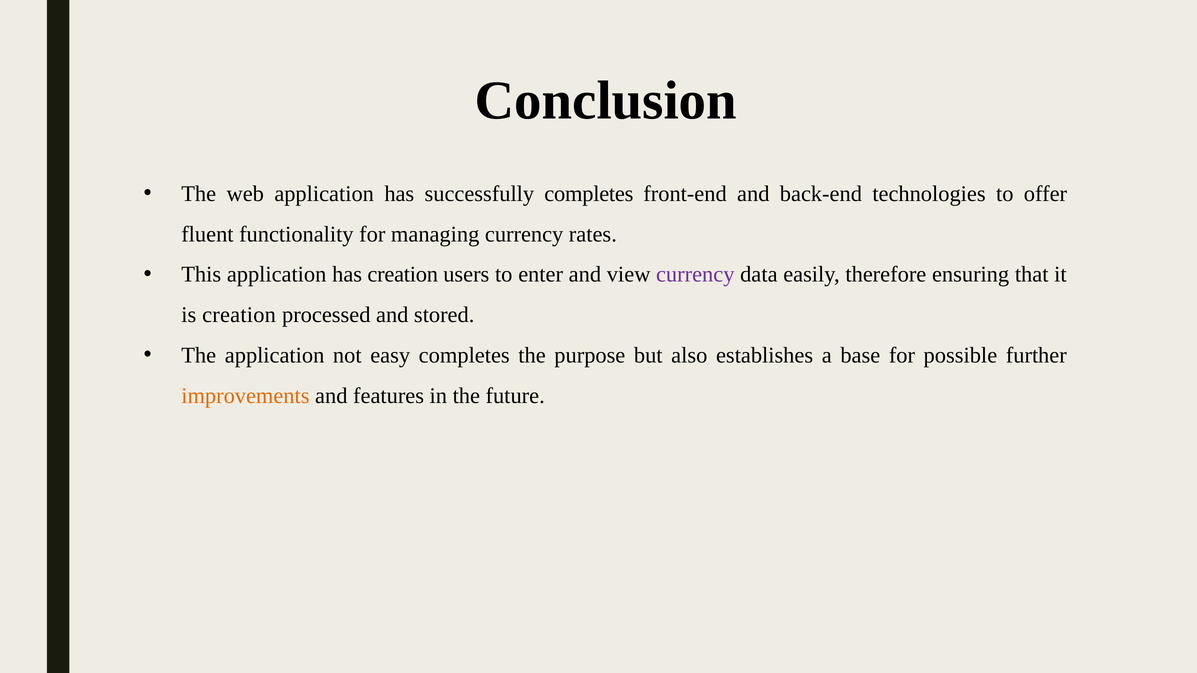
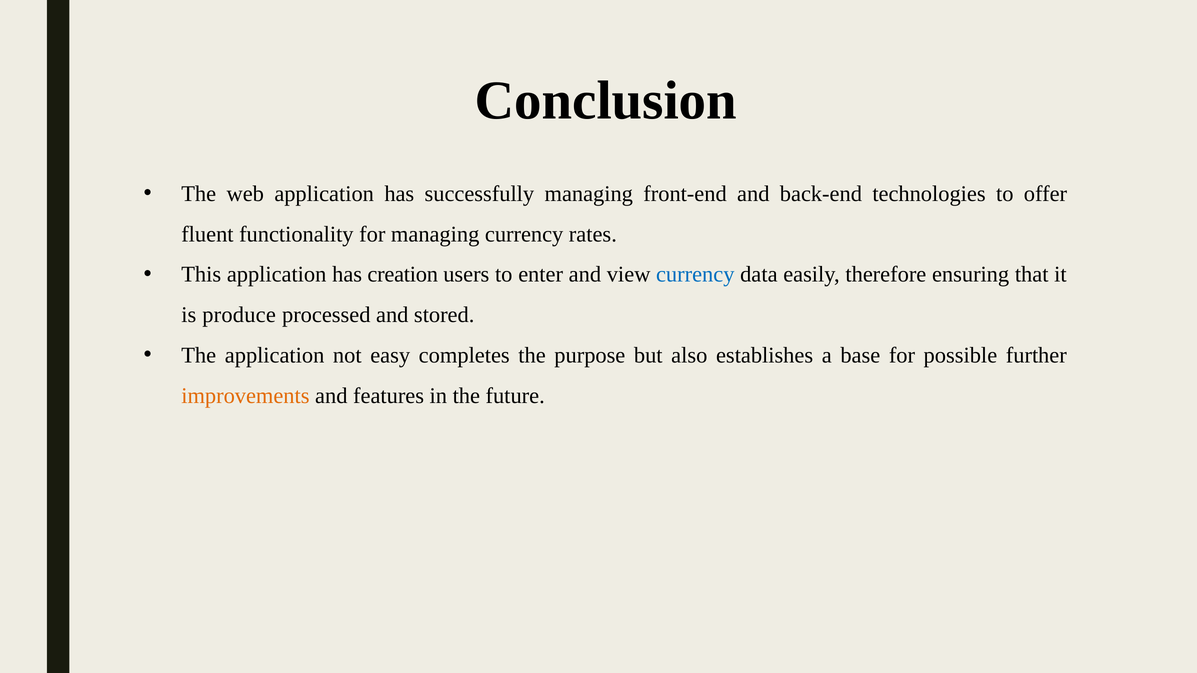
successfully completes: completes -> managing
currency at (695, 275) colour: purple -> blue
is creation: creation -> produce
